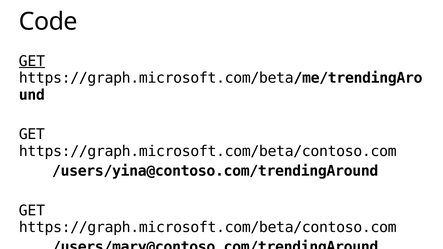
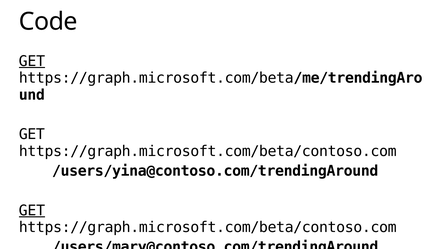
GET at (32, 211) underline: none -> present
